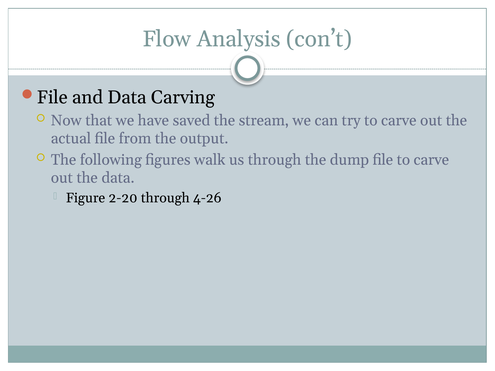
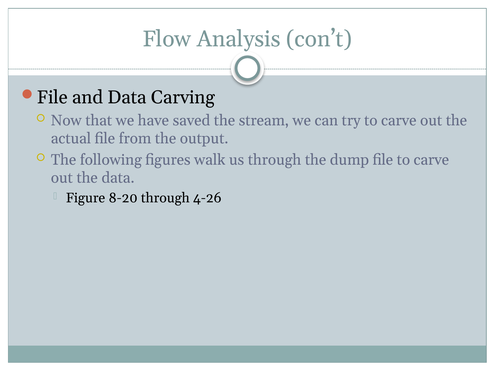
2-20: 2-20 -> 8-20
